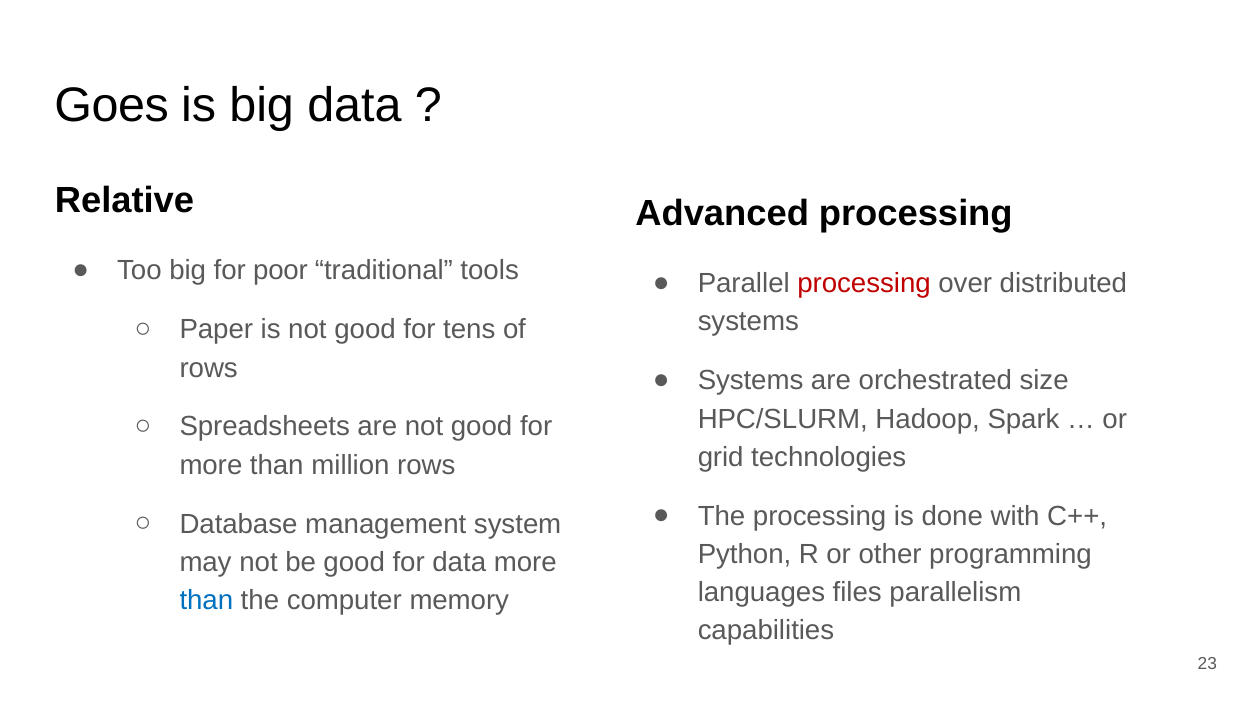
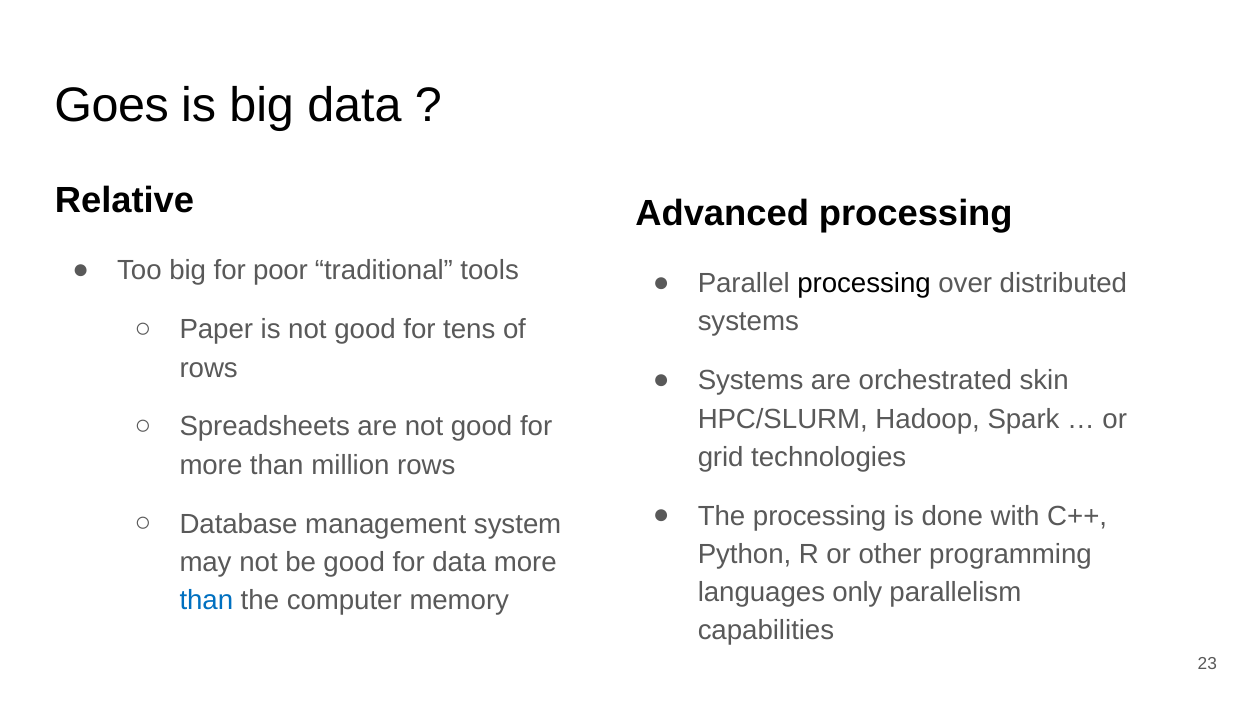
processing at (864, 284) colour: red -> black
size: size -> skin
files: files -> only
